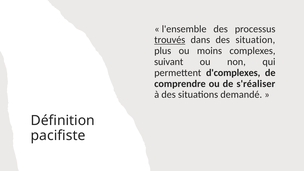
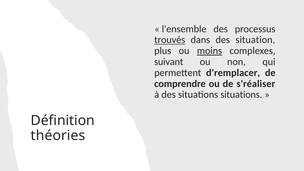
moins underline: none -> present
d'complexes: d'complexes -> d'remplacer
situations demandé: demandé -> situations
pacifiste: pacifiste -> théories
